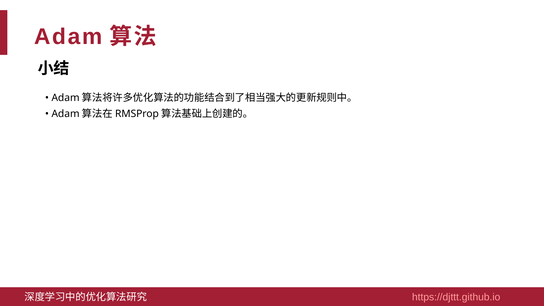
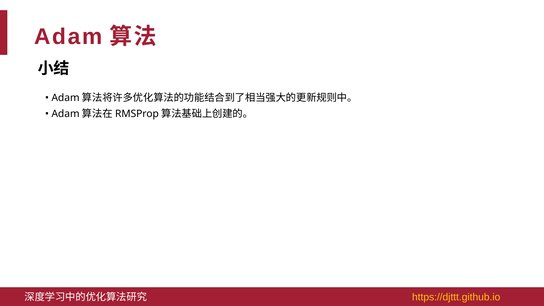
https://djttt.github.io colour: pink -> yellow
